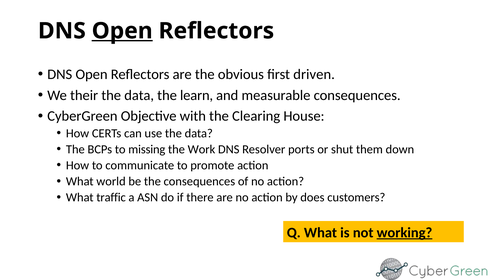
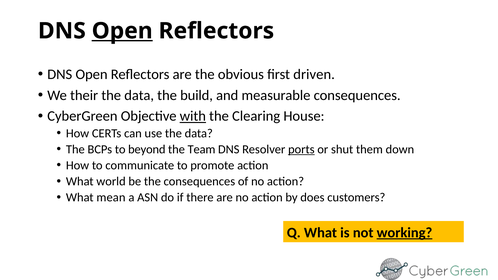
learn: learn -> build
with underline: none -> present
missing: missing -> beyond
Work: Work -> Team
ports underline: none -> present
traffic: traffic -> mean
